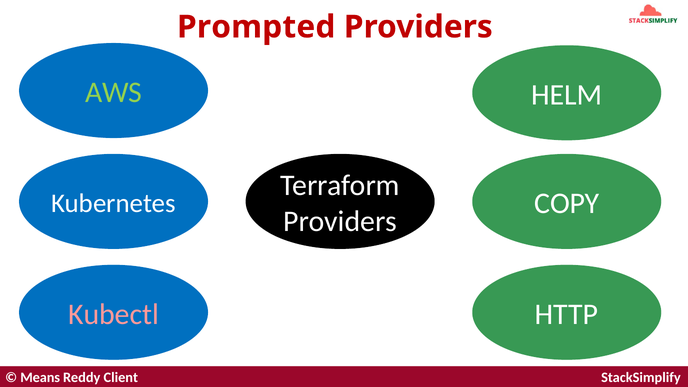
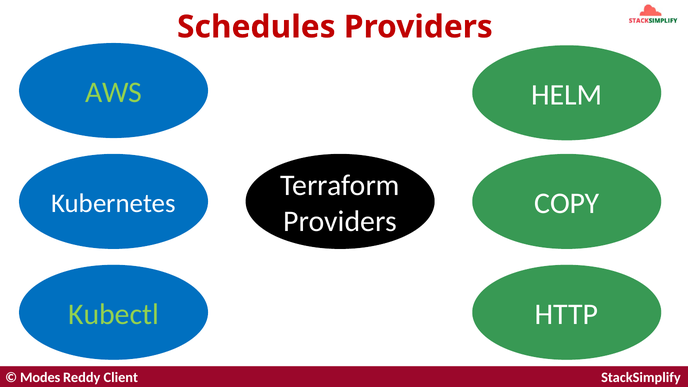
Prompted: Prompted -> Schedules
Kubectl colour: pink -> light green
Means: Means -> Modes
